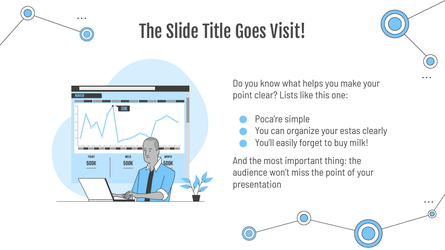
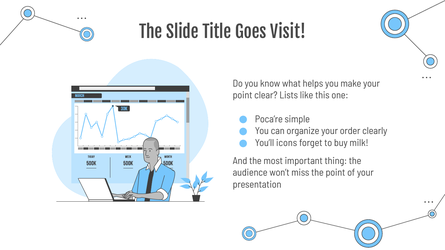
estas: estas -> order
easily: easily -> icons
